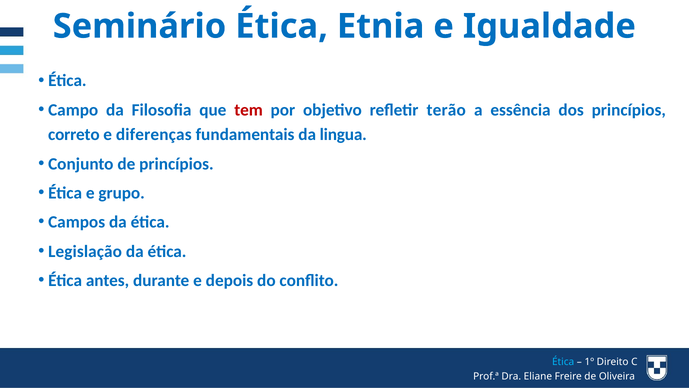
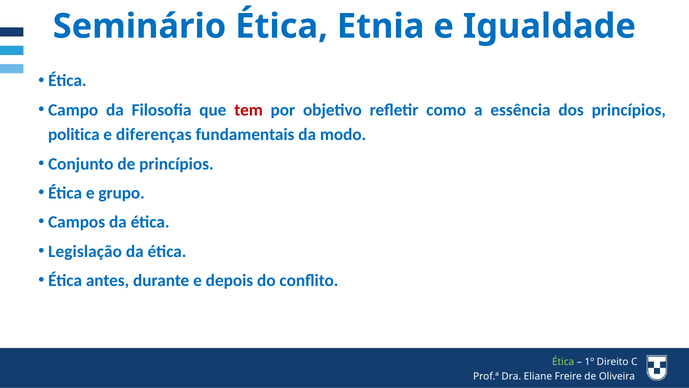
terão: terão -> como
correto: correto -> politica
lingua: lingua -> modo
Ética at (563, 362) colour: light blue -> light green
